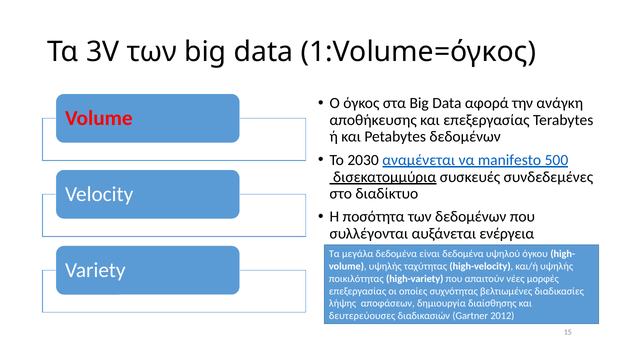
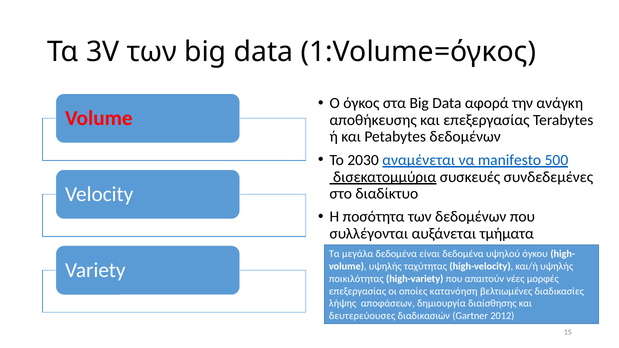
ενέργεια: ενέργεια -> τμήματα
συχνότητας: συχνότητας -> κατανόηση
